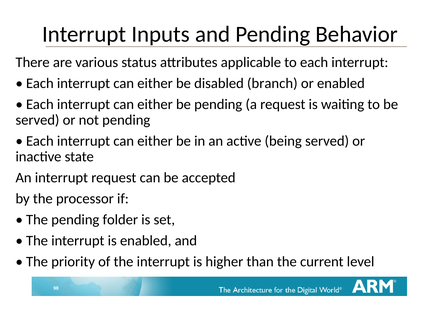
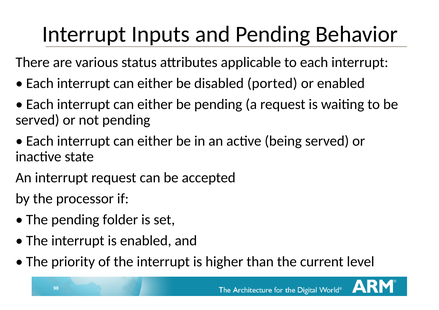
branch: branch -> ported
